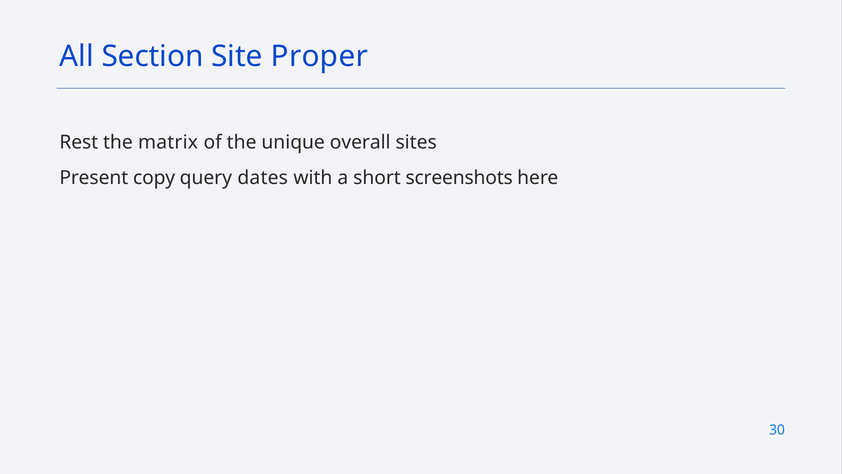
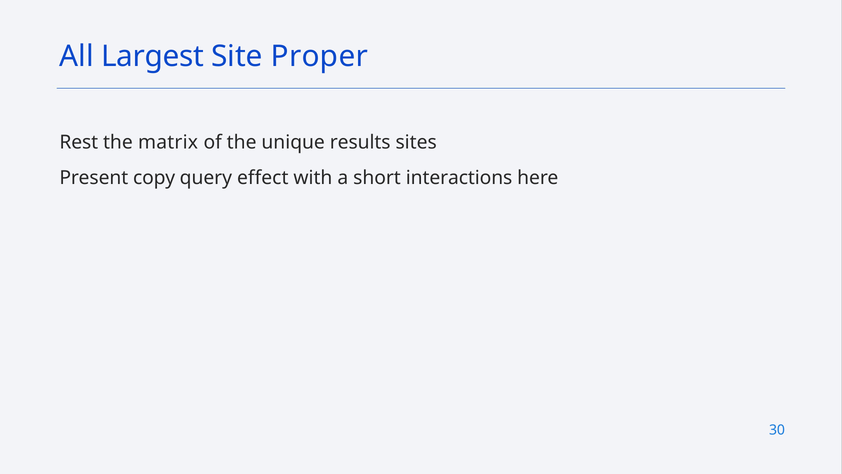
Section: Section -> Largest
overall: overall -> results
dates: dates -> effect
screenshots: screenshots -> interactions
